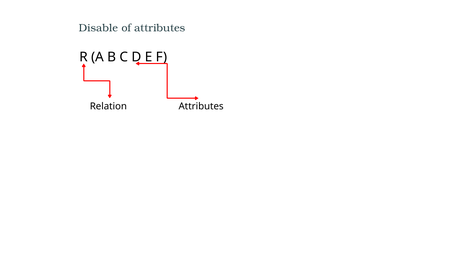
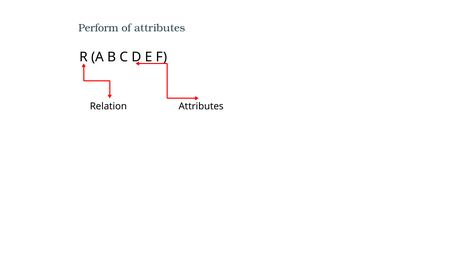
Disable: Disable -> Perform
